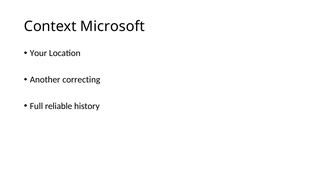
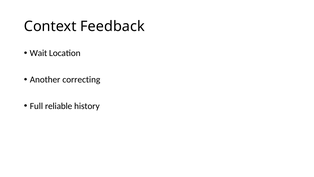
Microsoft: Microsoft -> Feedback
Your: Your -> Wait
